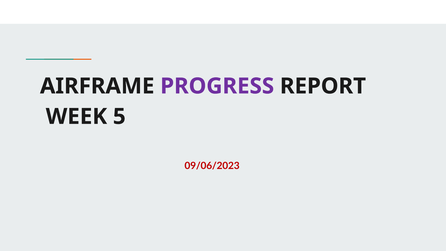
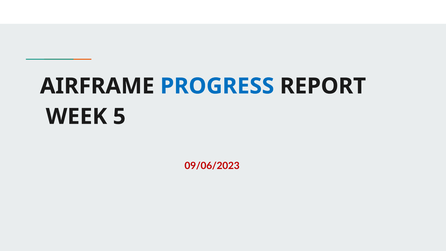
PROGRESS colour: purple -> blue
